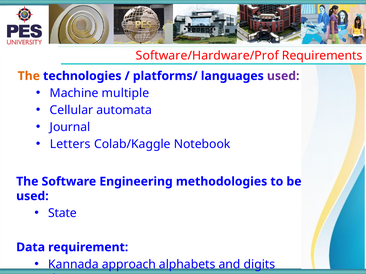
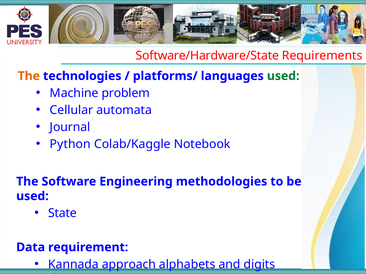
Software/Hardware/Prof: Software/Hardware/Prof -> Software/Hardware/State
used at (283, 76) colour: purple -> green
multiple: multiple -> problem
Letters: Letters -> Python
